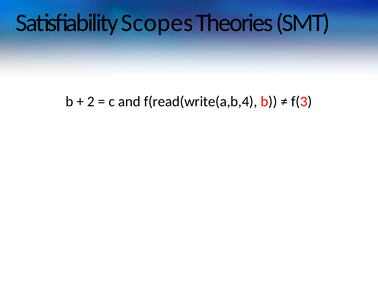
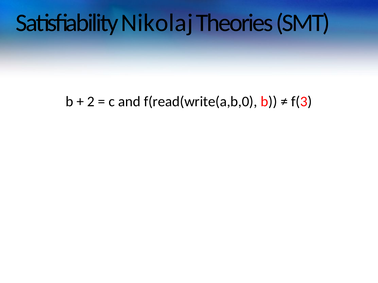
Scopes: Scopes -> Nikolaj
f(read(write(a,b,4: f(read(write(a,b,4 -> f(read(write(a,b,0
